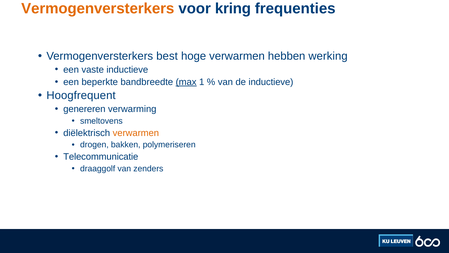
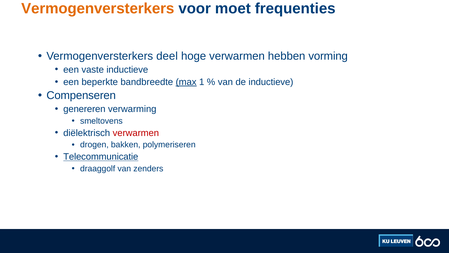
kring: kring -> moet
best: best -> deel
werking: werking -> vorming
Hoogfrequent: Hoogfrequent -> Compenseren
verwarmen at (136, 133) colour: orange -> red
Telecommunicatie underline: none -> present
